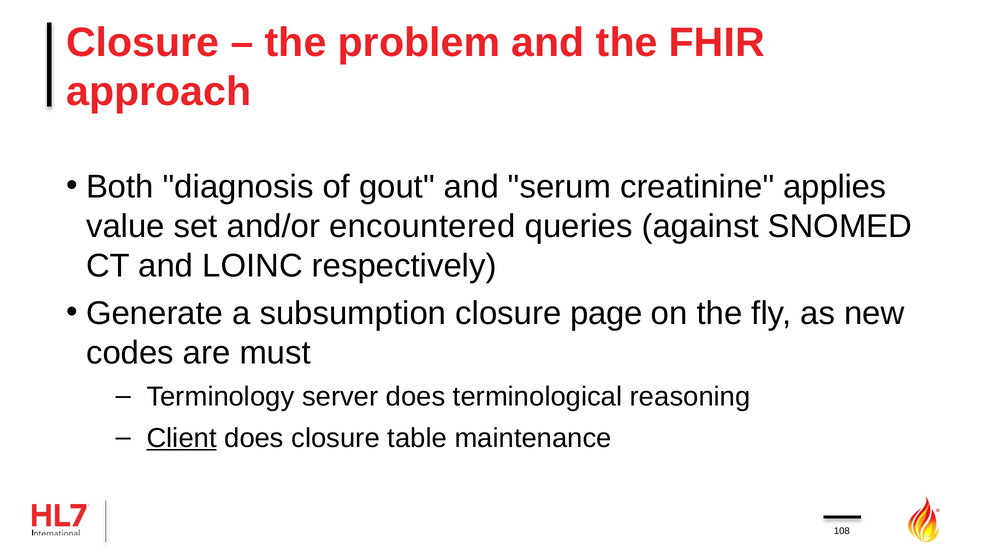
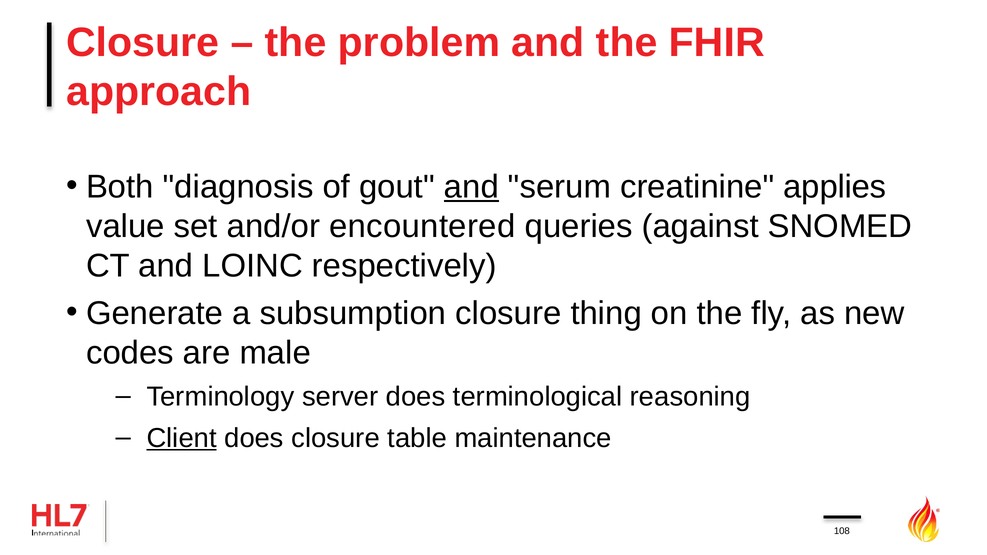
and at (471, 187) underline: none -> present
page: page -> thing
must: must -> male
